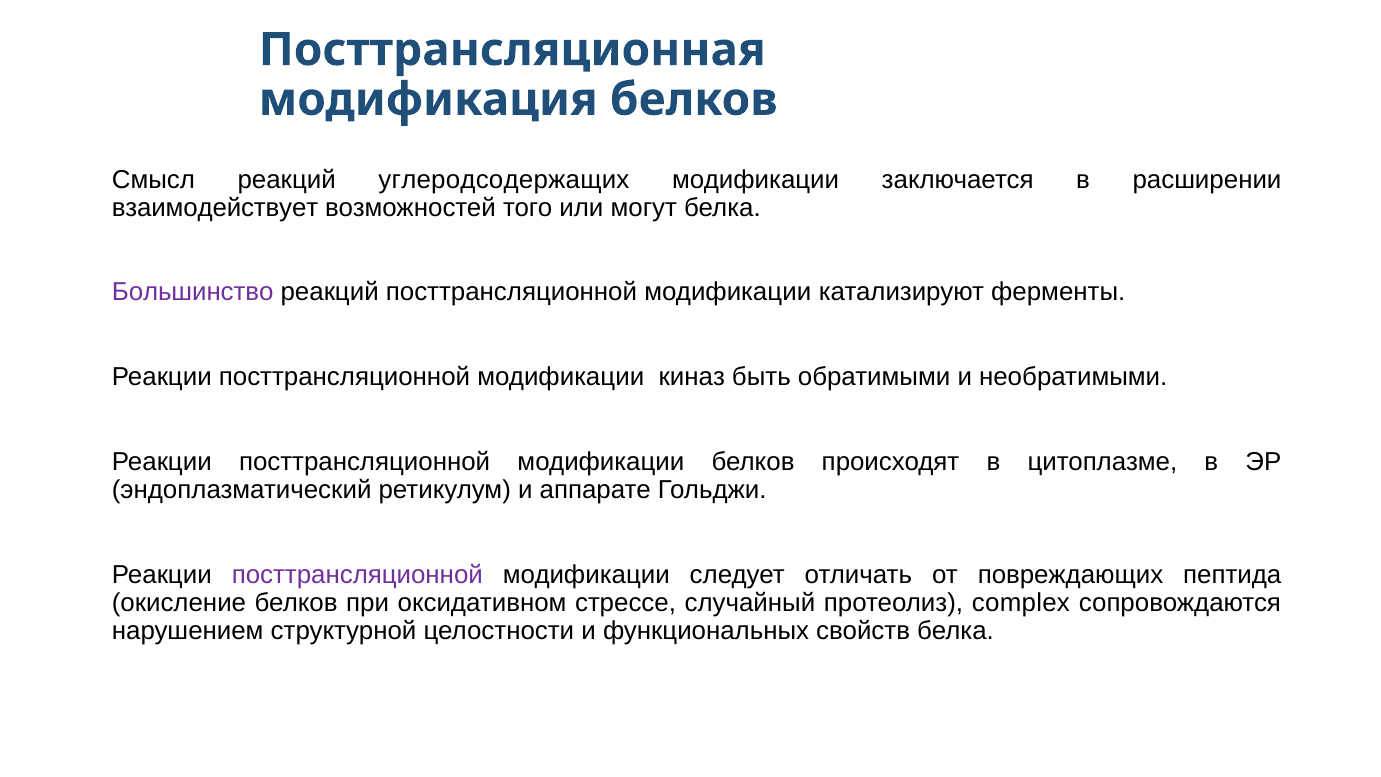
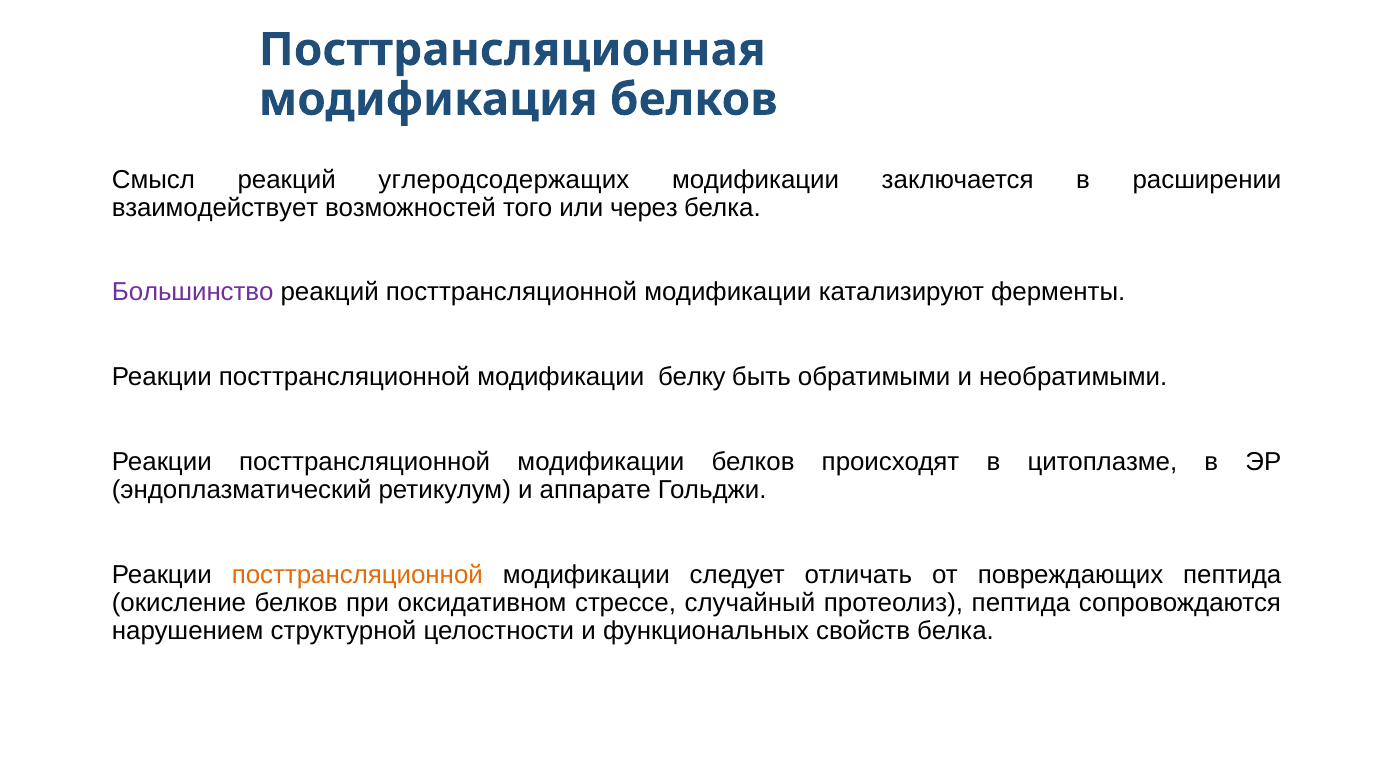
могут: могут -> через
киназ: киназ -> белку
посттрансляционной at (357, 574) colour: purple -> orange
протеолиз complex: complex -> пептида
